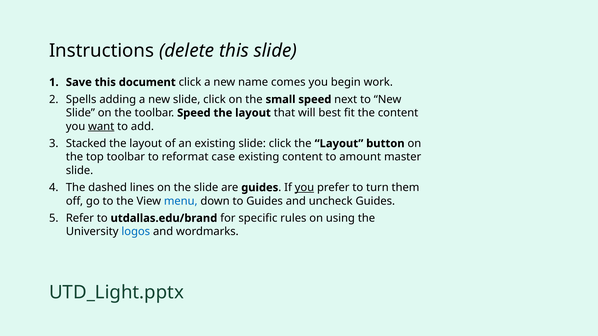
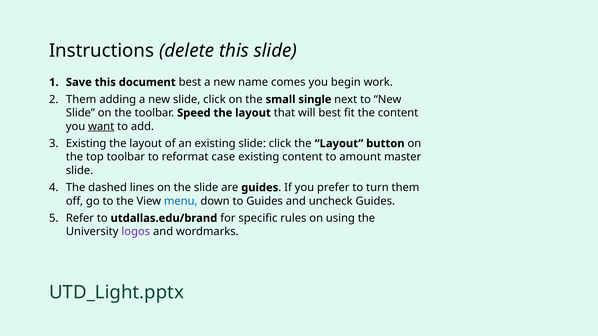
document click: click -> best
Spells at (81, 100): Spells -> Them
small speed: speed -> single
Stacked at (86, 144): Stacked -> Existing
you at (304, 188) underline: present -> none
logos colour: blue -> purple
